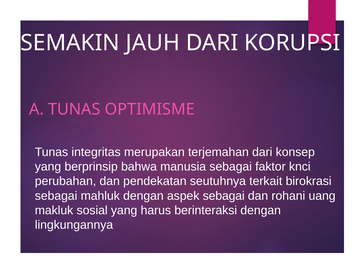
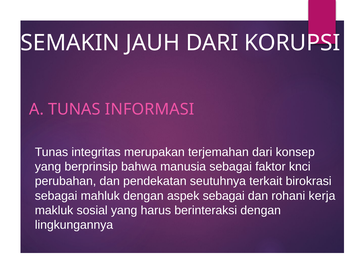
OPTIMISME: OPTIMISME -> INFORMASI
uang: uang -> kerja
